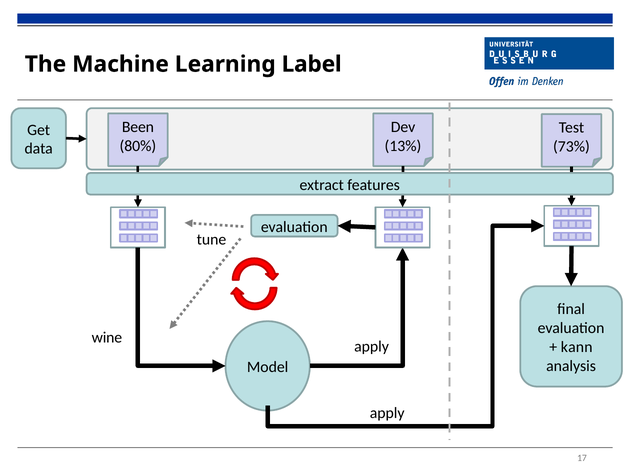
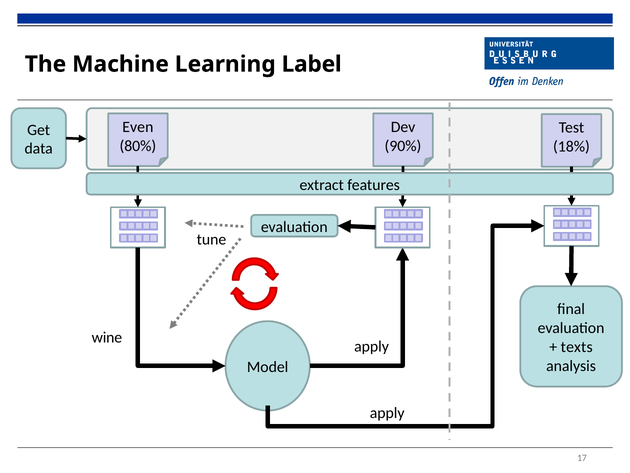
Been: Been -> Even
13%: 13% -> 90%
73%: 73% -> 18%
kann: kann -> texts
